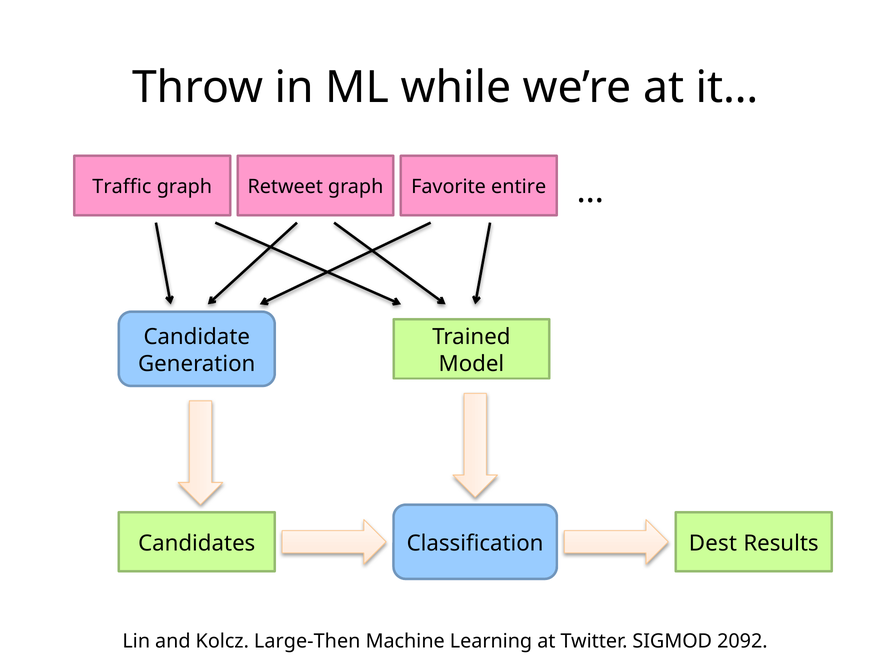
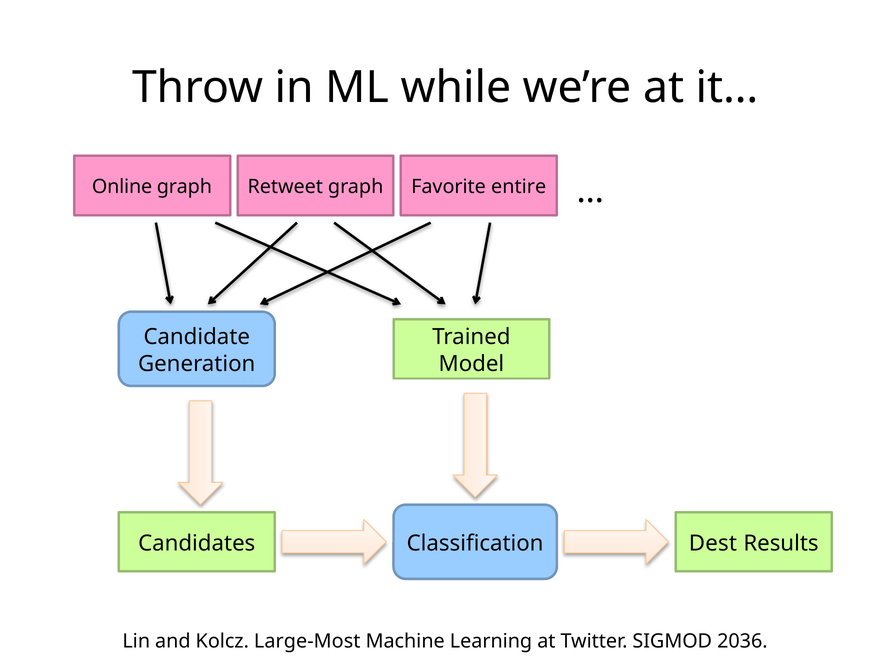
Traffic: Traffic -> Online
Large-Then: Large-Then -> Large-Most
2092: 2092 -> 2036
